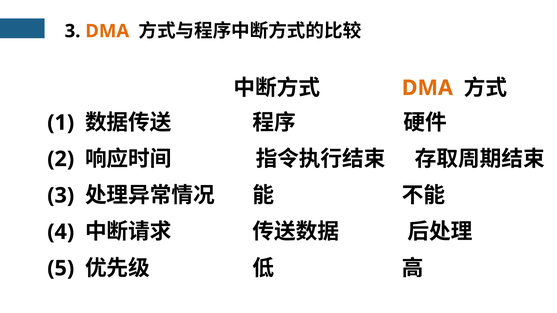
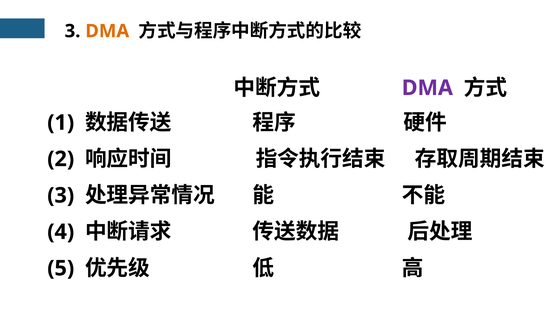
DMA at (427, 88) colour: orange -> purple
